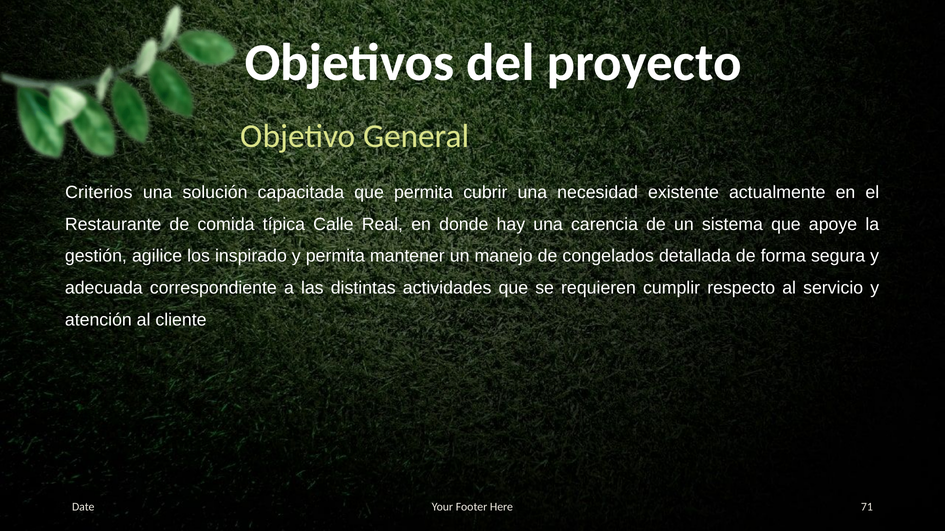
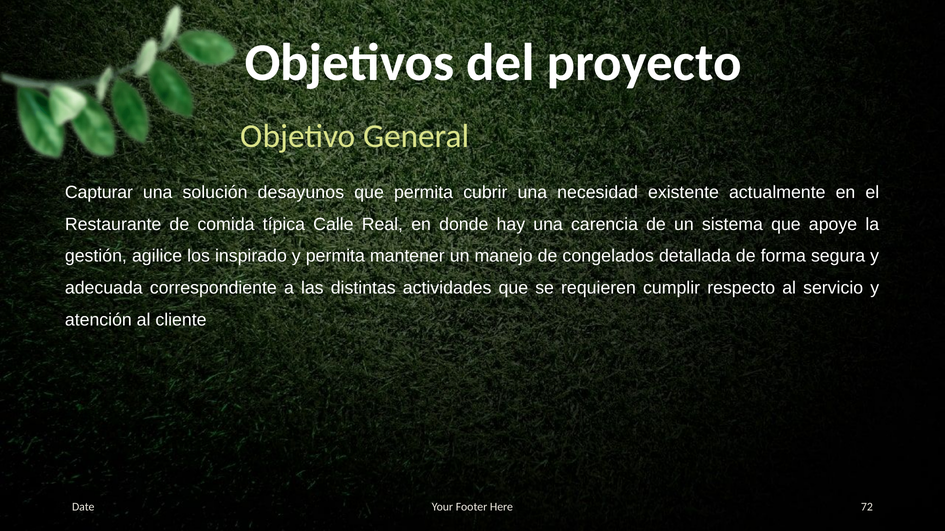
Criterios: Criterios -> Capturar
capacitada: capacitada -> desayunos
71: 71 -> 72
